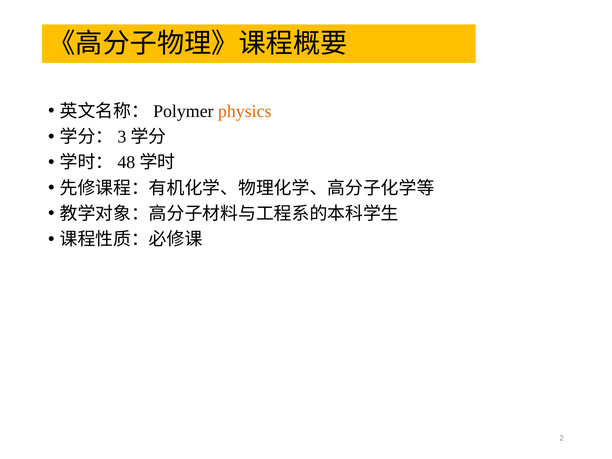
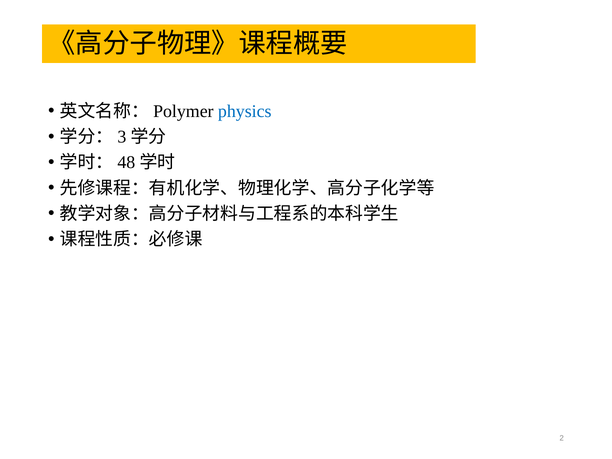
physics colour: orange -> blue
